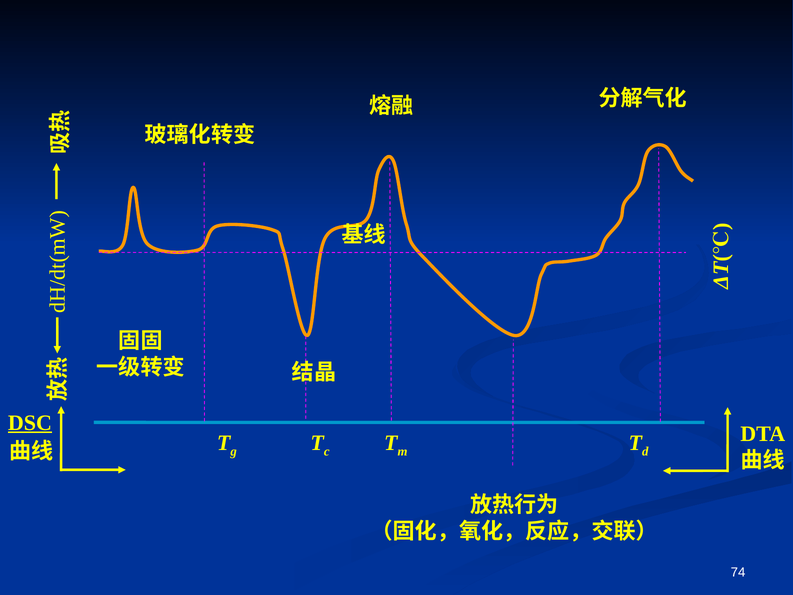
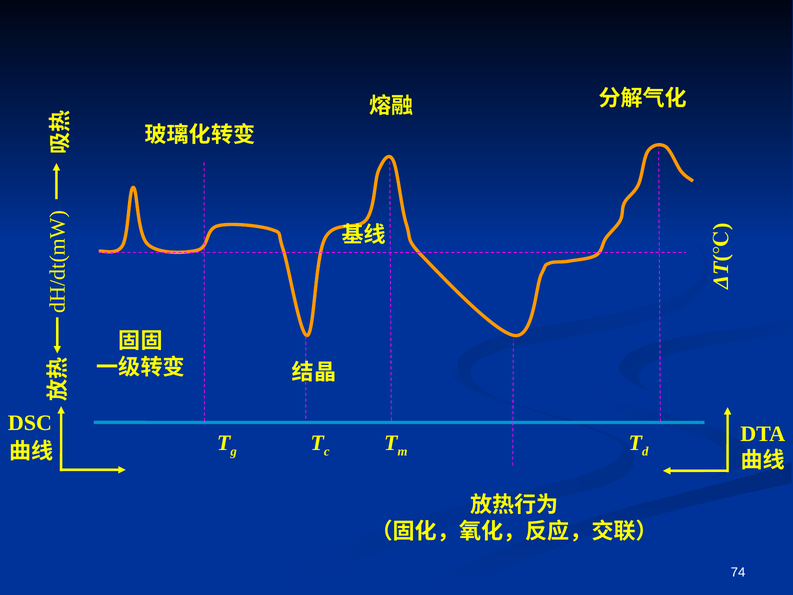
DSC underline: present -> none
